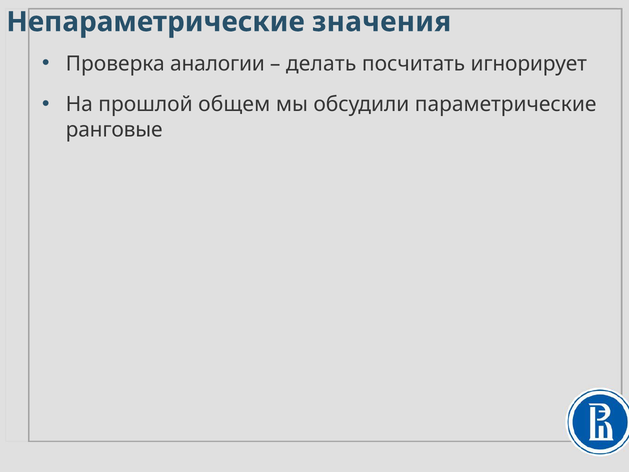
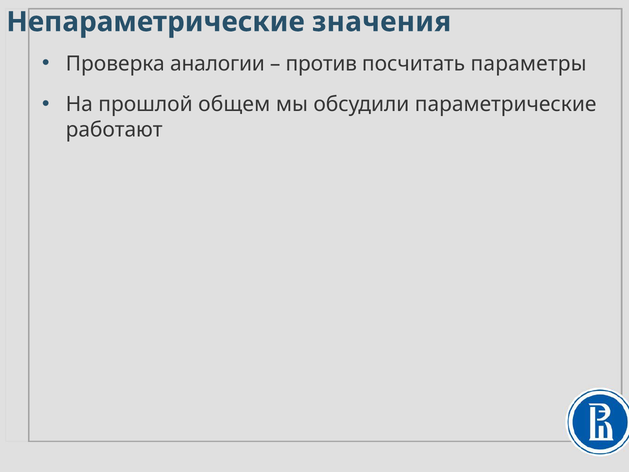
делать: делать -> против
игнорирует: игнорирует -> параметры
ранговые: ранговые -> работают
